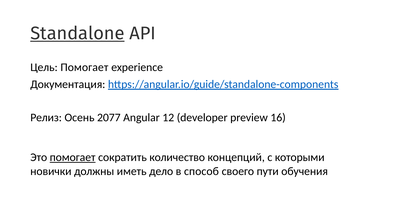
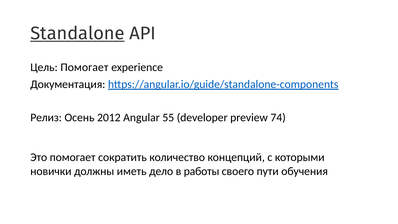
2077: 2077 -> 2012
12: 12 -> 55
16: 16 -> 74
помогает at (73, 157) underline: present -> none
способ: способ -> работы
